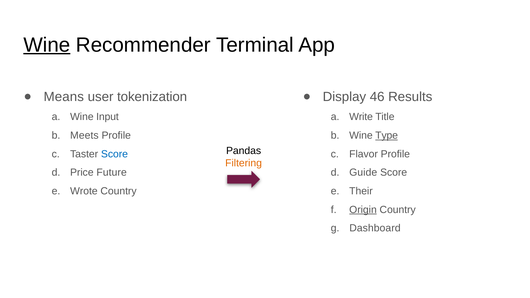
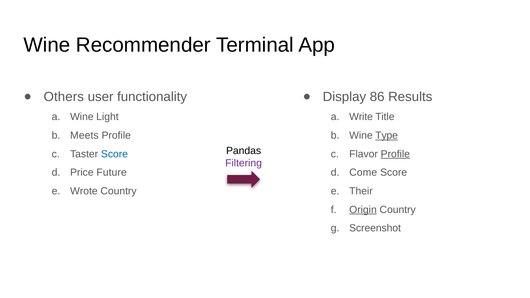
Wine at (47, 45) underline: present -> none
Means: Means -> Others
tokenization: tokenization -> functionality
46: 46 -> 86
Input: Input -> Light
Profile at (395, 154) underline: none -> present
Filtering colour: orange -> purple
Guide: Guide -> Come
Dashboard: Dashboard -> Screenshot
